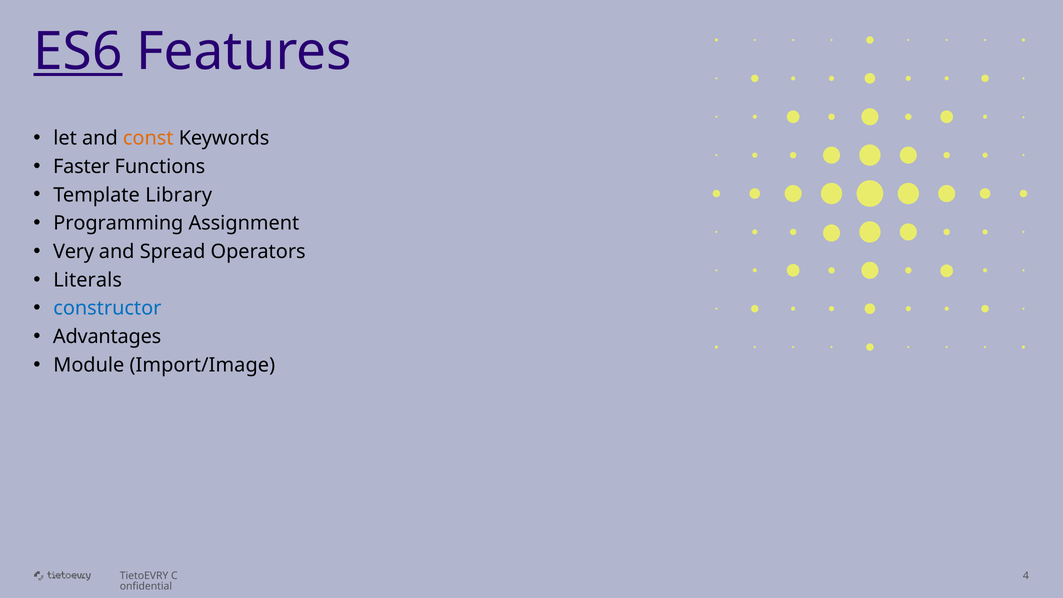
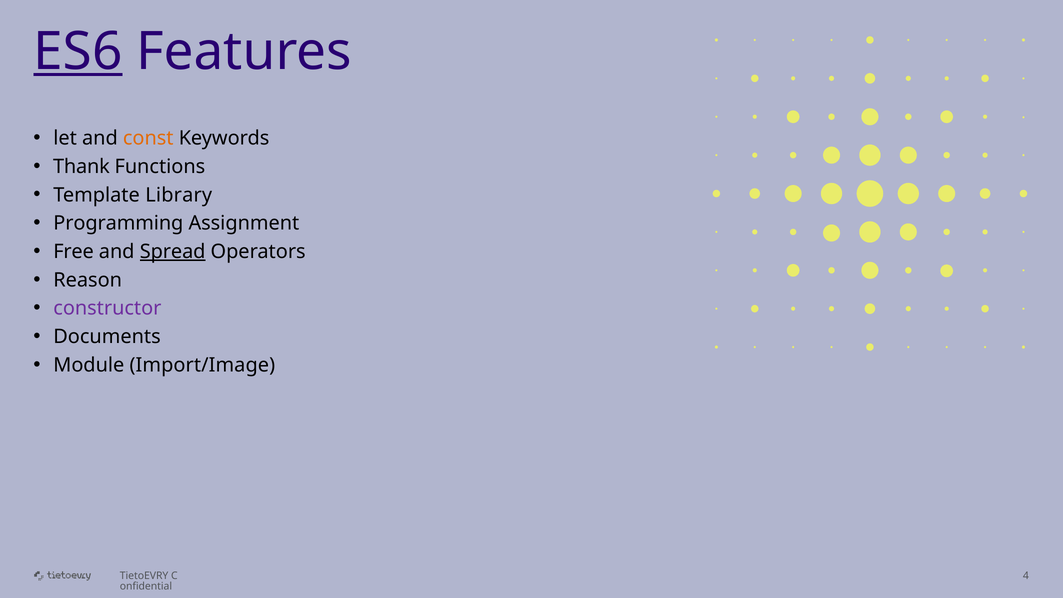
Faster: Faster -> Thank
Very: Very -> Free
Spread underline: none -> present
Literals: Literals -> Reason
constructor colour: blue -> purple
Advantages: Advantages -> Documents
